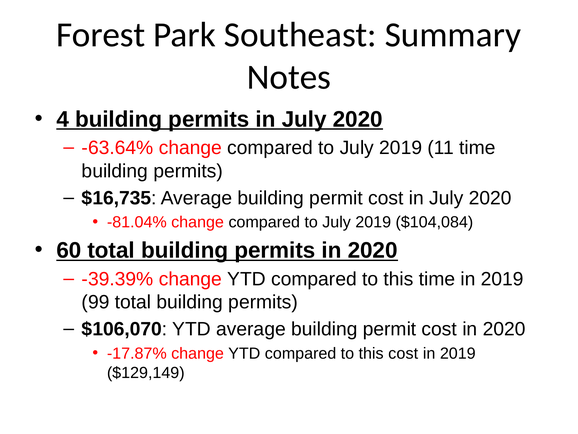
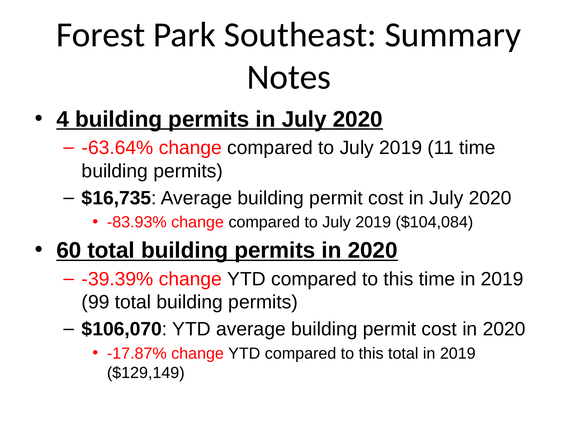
-81.04%: -81.04% -> -83.93%
this cost: cost -> total
